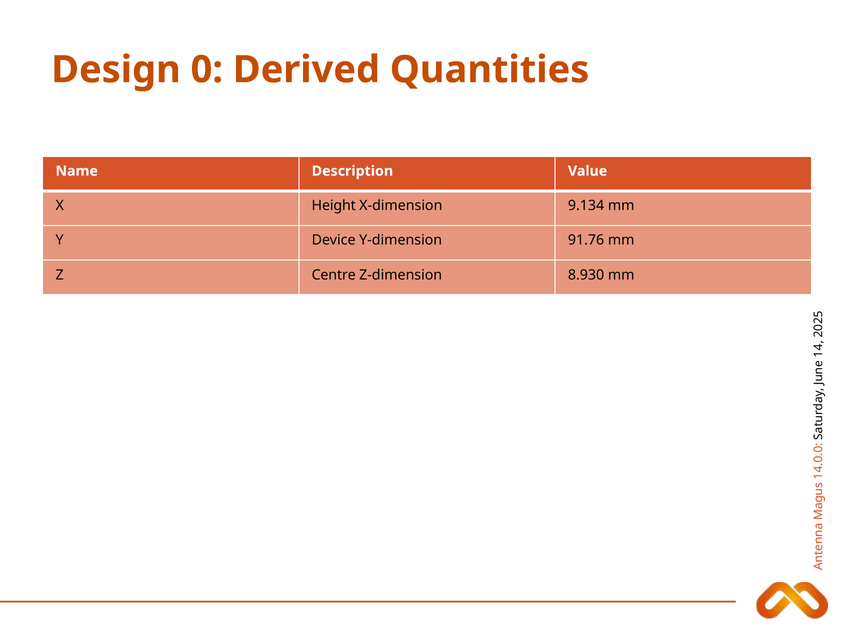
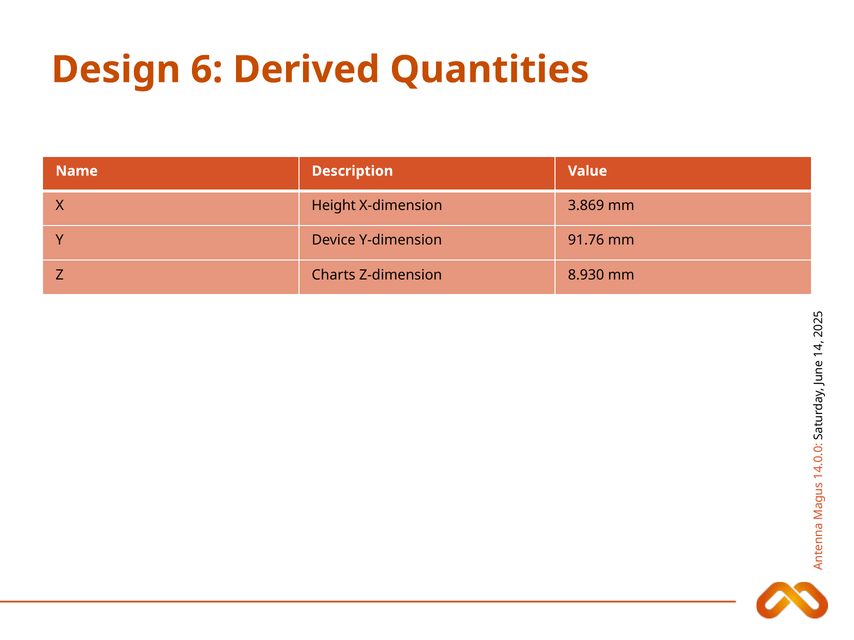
Design 0: 0 -> 6
9.134: 9.134 -> 3.869
Centre: Centre -> Charts
